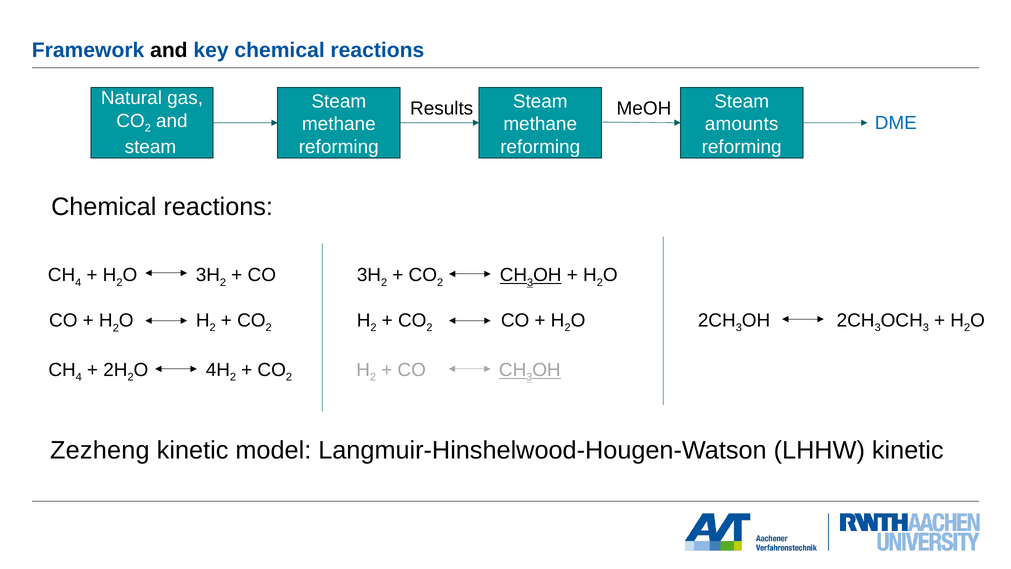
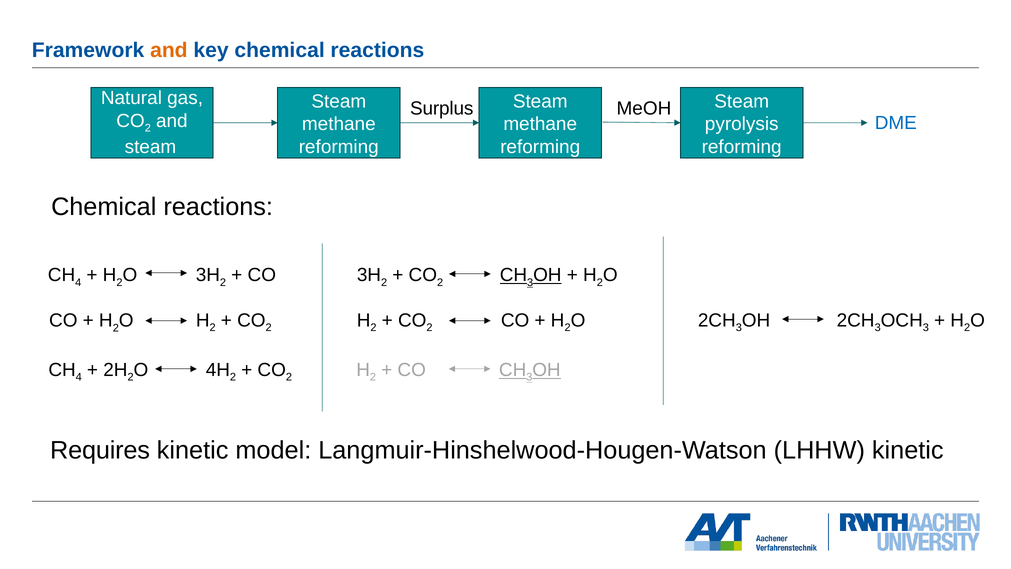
and at (169, 50) colour: black -> orange
Results: Results -> Surplus
amounts: amounts -> pyrolysis
Zezheng: Zezheng -> Requires
